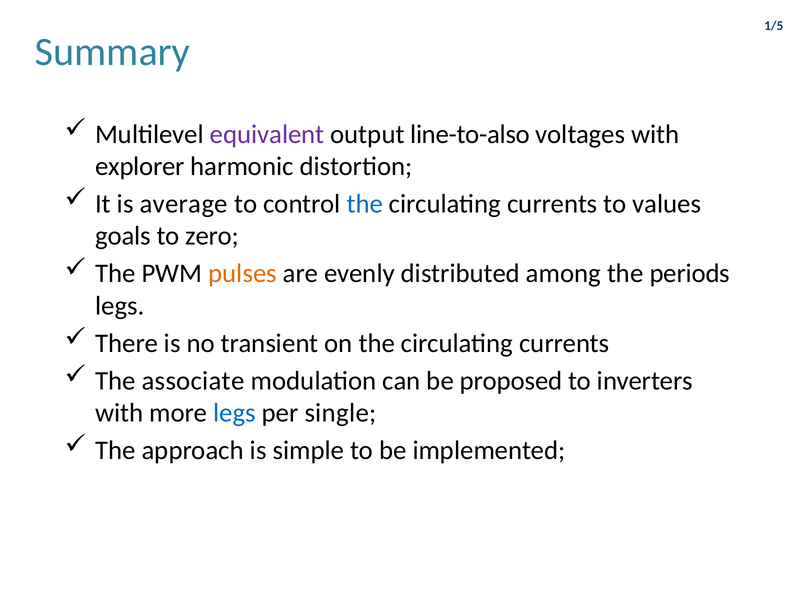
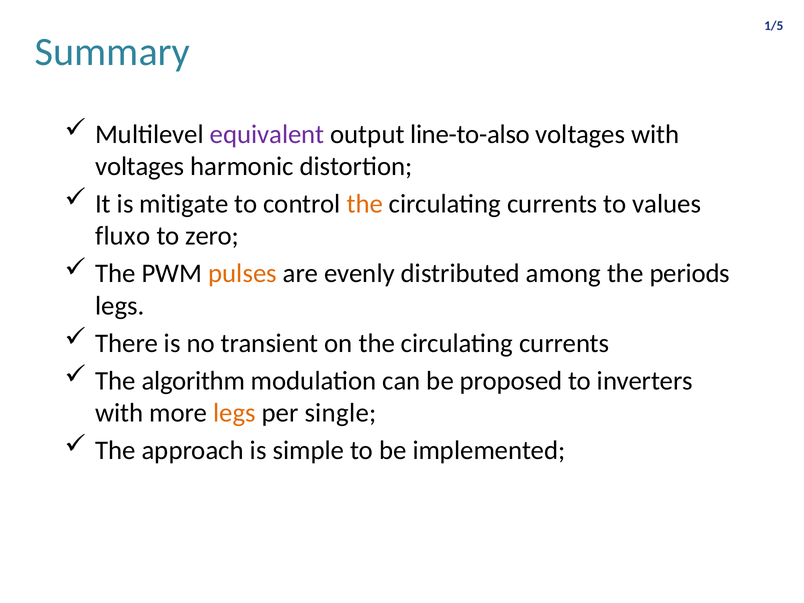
explorer at (140, 166): explorer -> voltages
average: average -> mitigate
the at (365, 204) colour: blue -> orange
goals: goals -> fluxo
associate: associate -> algorithm
legs at (235, 413) colour: blue -> orange
